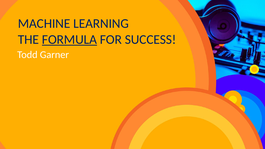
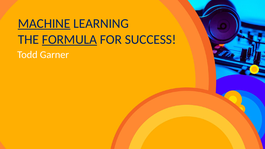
MACHINE underline: none -> present
